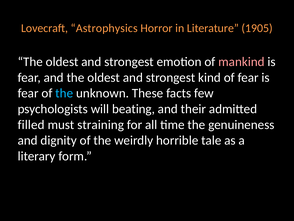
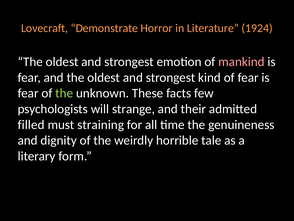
Astrophysics: Astrophysics -> Demonstrate
1905: 1905 -> 1924
the at (64, 93) colour: light blue -> light green
beating: beating -> strange
